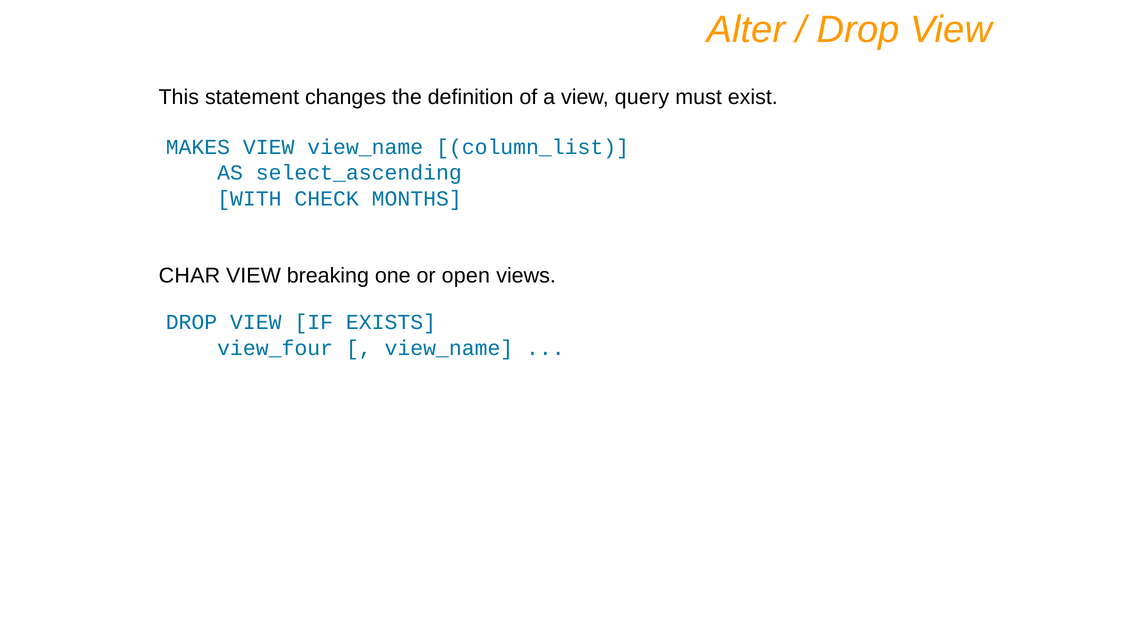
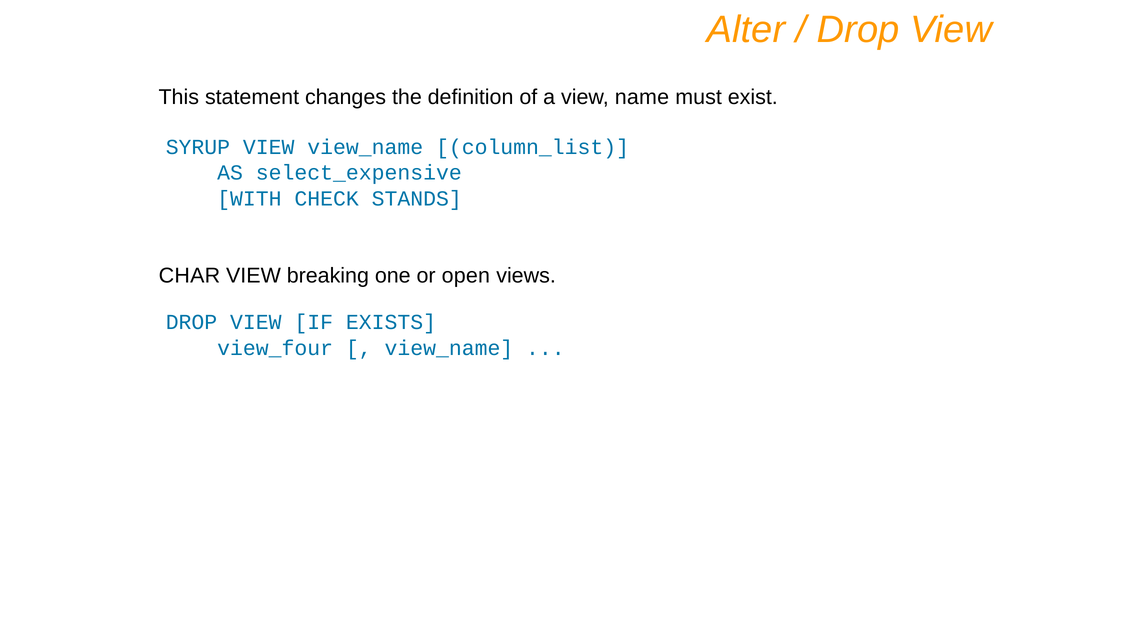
query: query -> name
MAKES: MAKES -> SYRUP
select_ascending: select_ascending -> select_expensive
MONTHS: MONTHS -> STANDS
